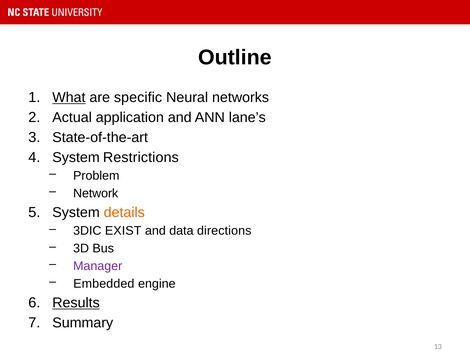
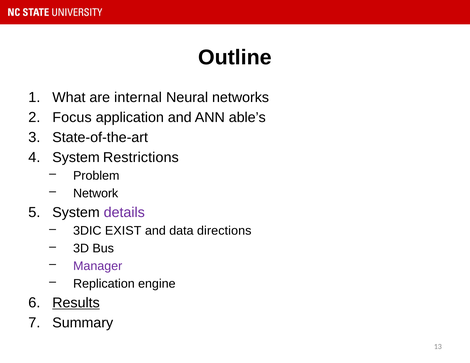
What underline: present -> none
specific: specific -> internal
Actual: Actual -> Focus
lane’s: lane’s -> able’s
details colour: orange -> purple
Embedded: Embedded -> Replication
